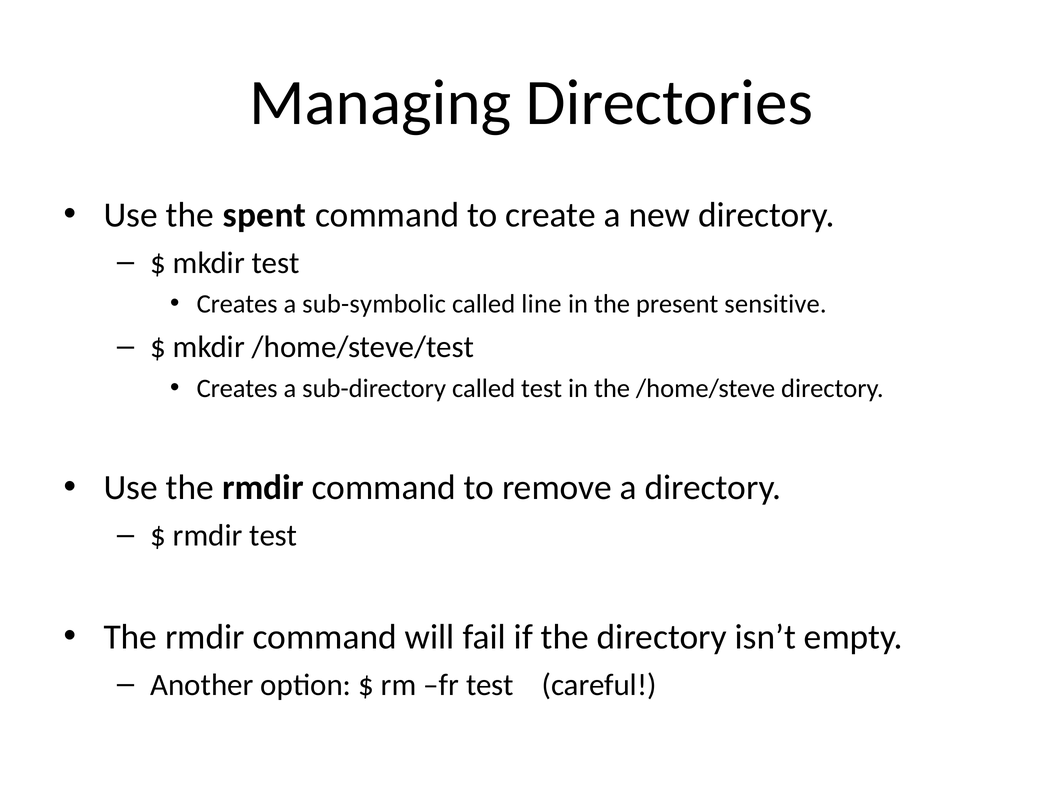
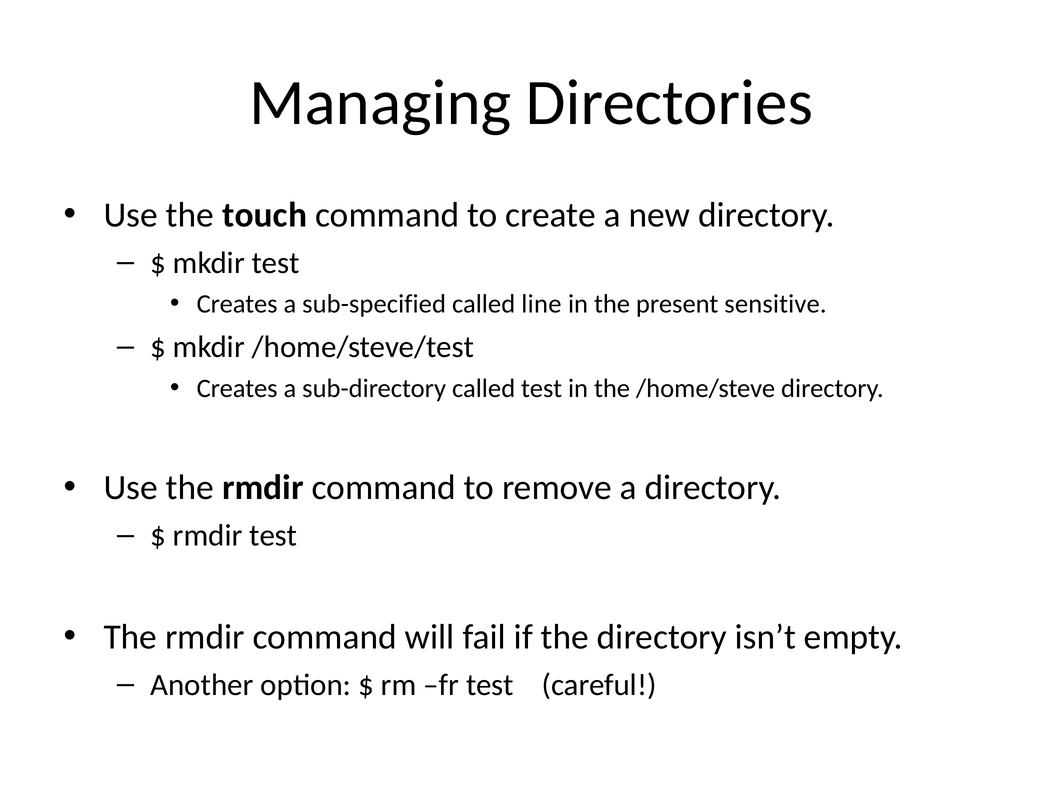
spent: spent -> touch
sub-symbolic: sub-symbolic -> sub-specified
